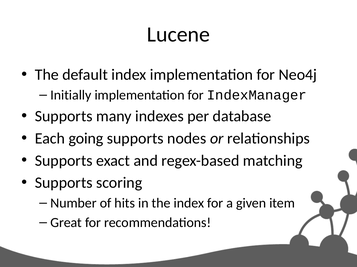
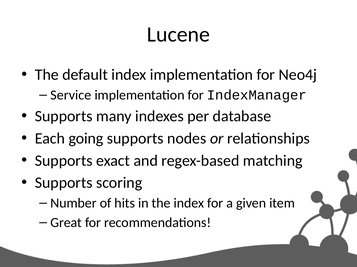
Initially: Initially -> Service
